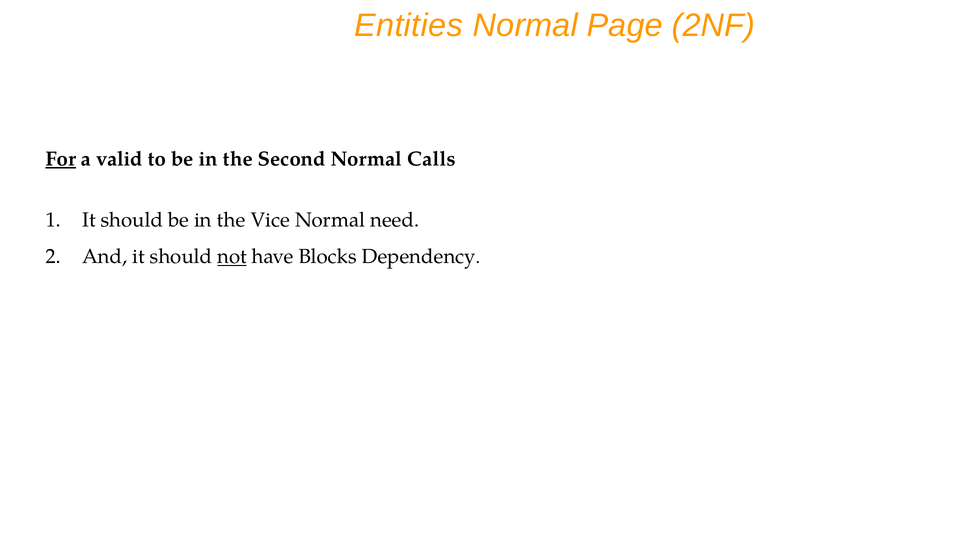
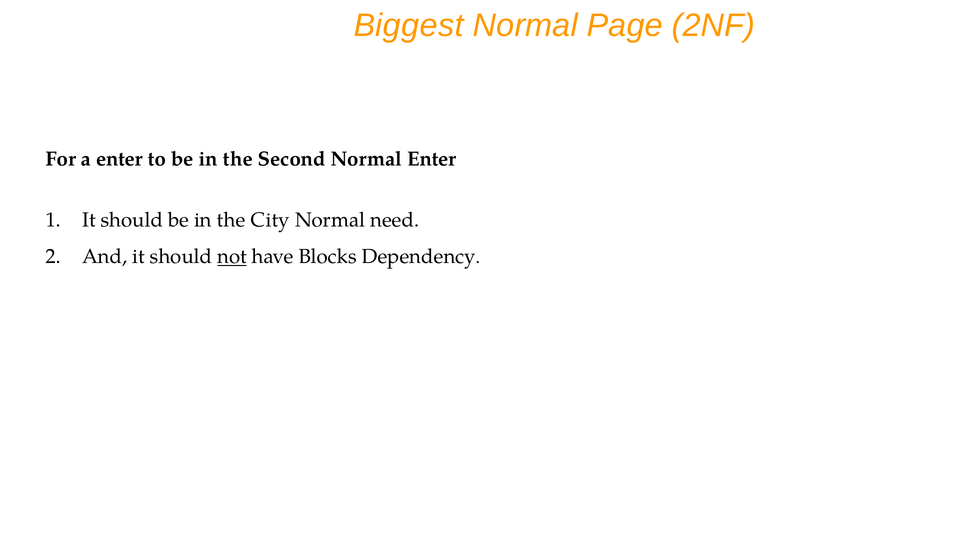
Entities: Entities -> Biggest
For underline: present -> none
a valid: valid -> enter
Normal Calls: Calls -> Enter
Vice: Vice -> City
